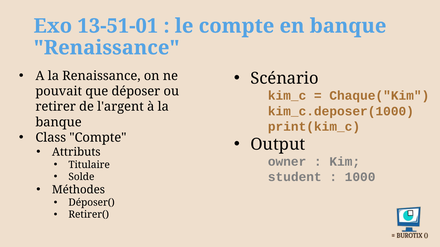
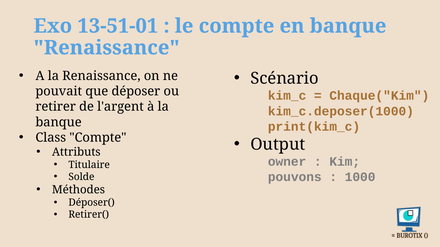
student: student -> pouvons
